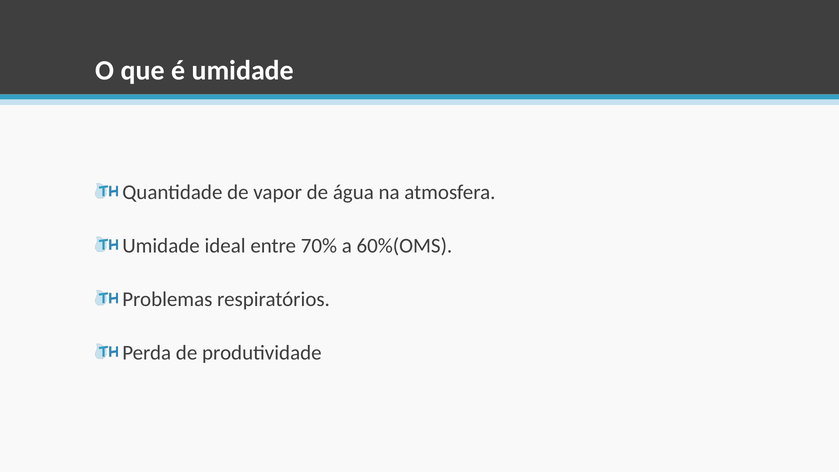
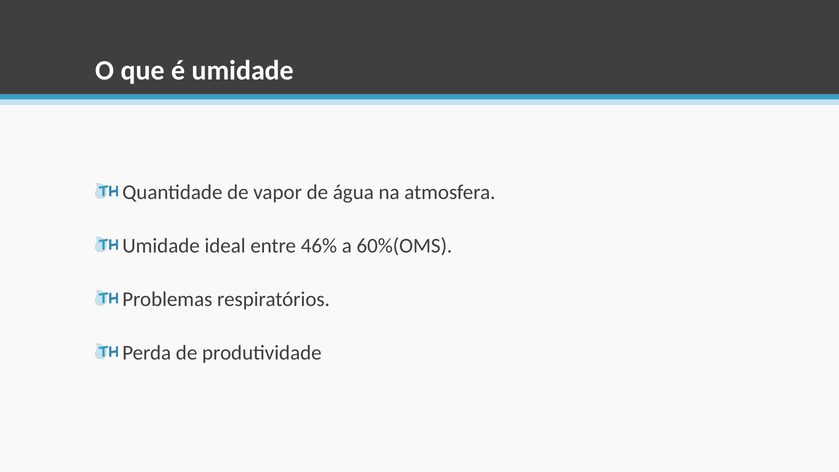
70%: 70% -> 46%
